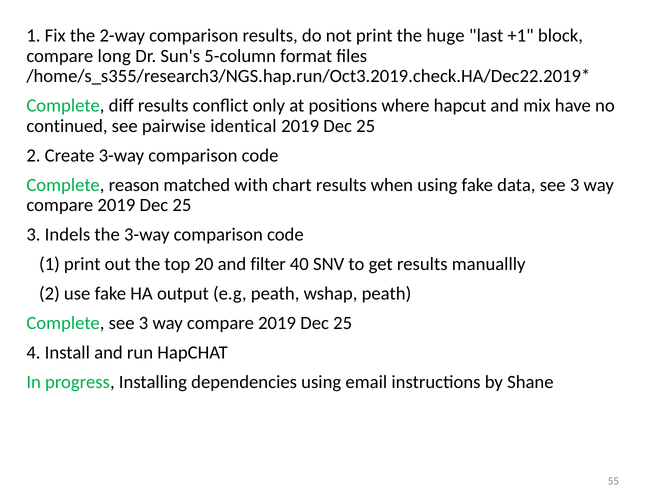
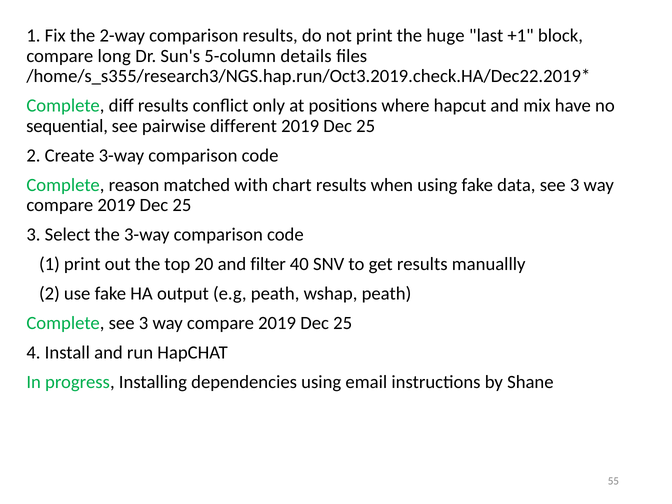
format: format -> details
continued: continued -> sequential
identical: identical -> different
Indels: Indels -> Select
